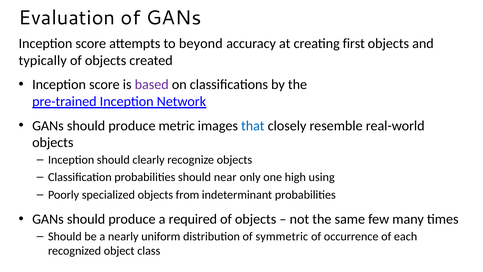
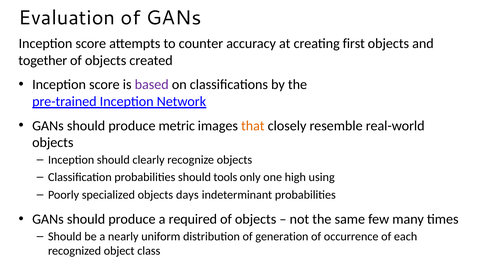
beyond: beyond -> counter
typically: typically -> together
that colour: blue -> orange
near: near -> tools
from: from -> days
symmetric: symmetric -> generation
